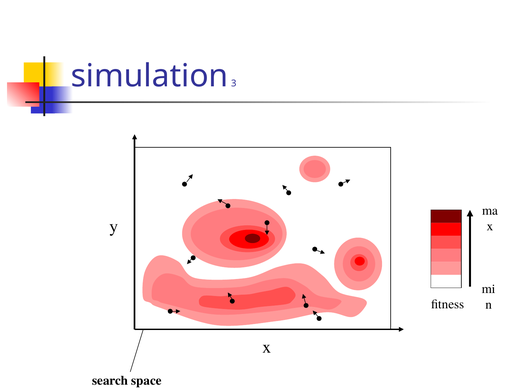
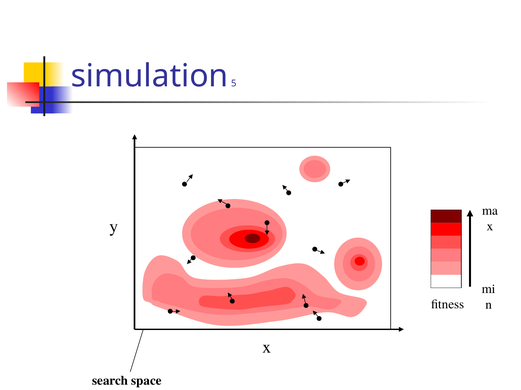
3: 3 -> 5
